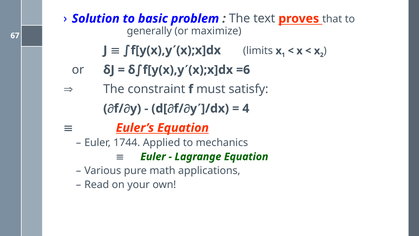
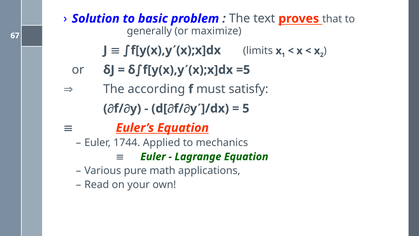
=6: =6 -> =5
constraint: constraint -> according
4: 4 -> 5
